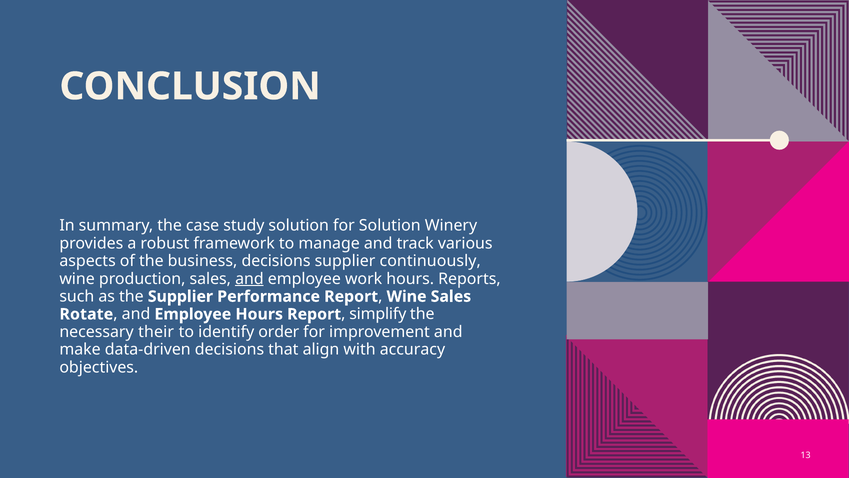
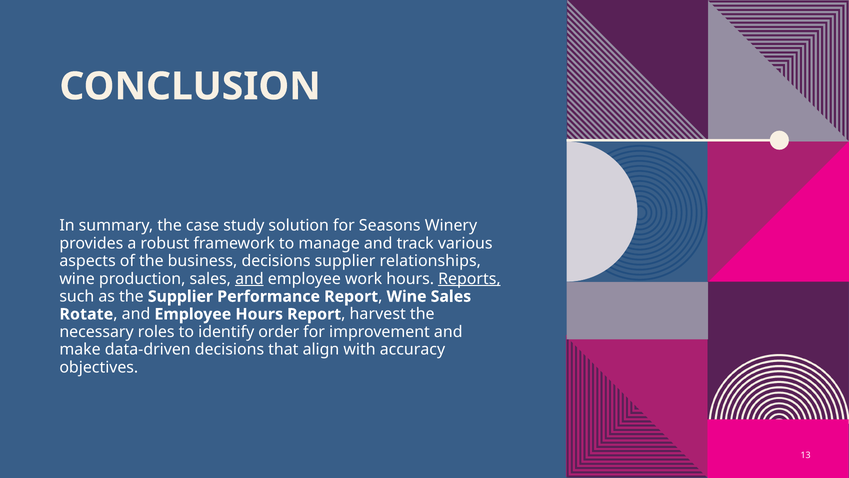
for Solution: Solution -> Seasons
continuously: continuously -> relationships
Reports underline: none -> present
simplify: simplify -> harvest
their: their -> roles
